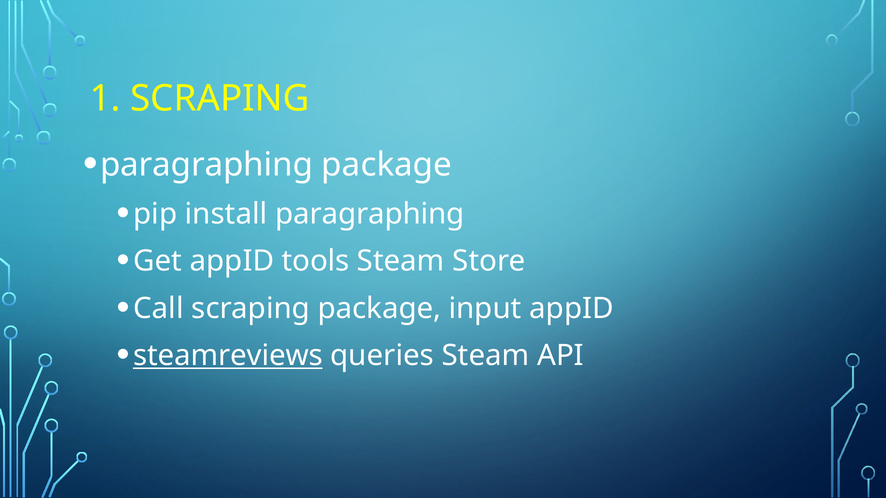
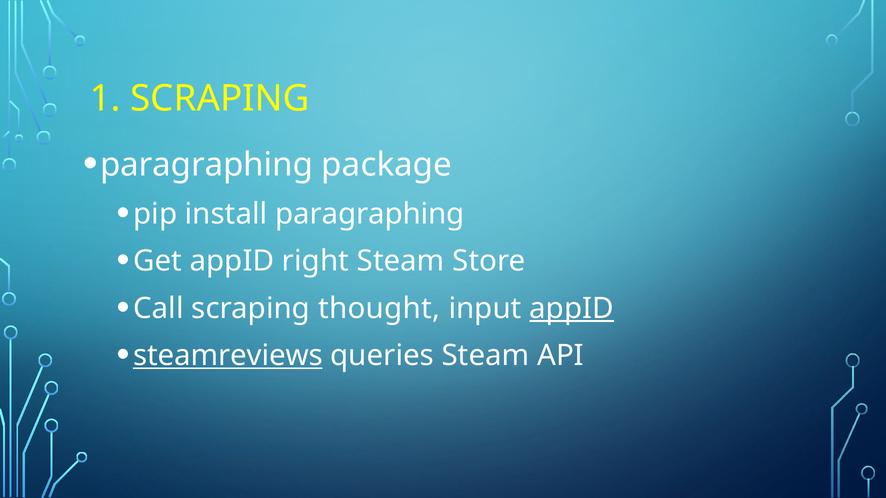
tools: tools -> right
scraping package: package -> thought
appID at (572, 309) underline: none -> present
